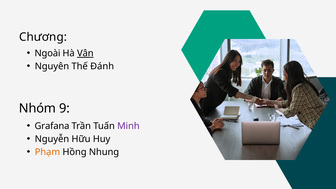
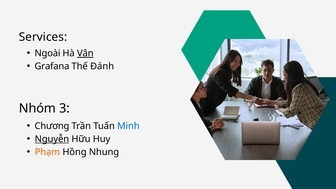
Chương: Chương -> Services
Nguyên: Nguyên -> Grafana
9: 9 -> 3
Grafana: Grafana -> Chương
Minh colour: purple -> blue
Nguyễn underline: none -> present
